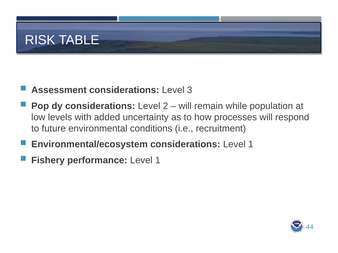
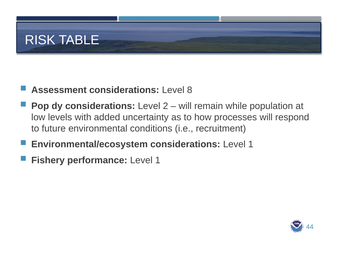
3: 3 -> 8
